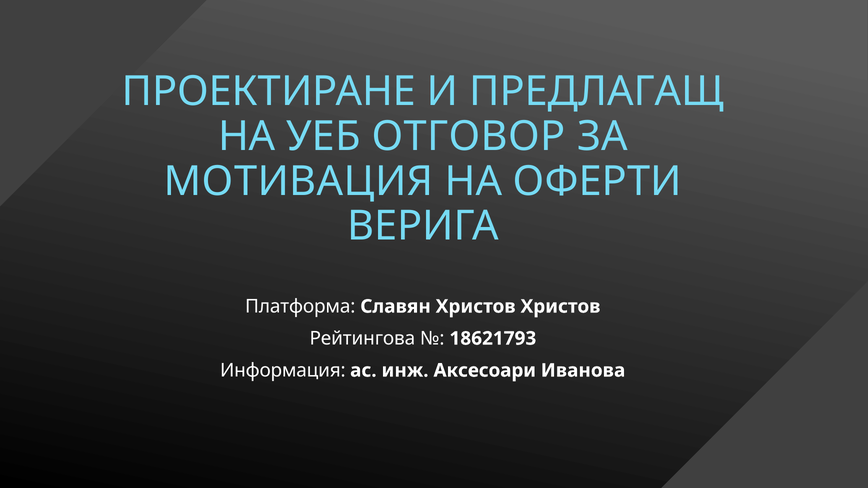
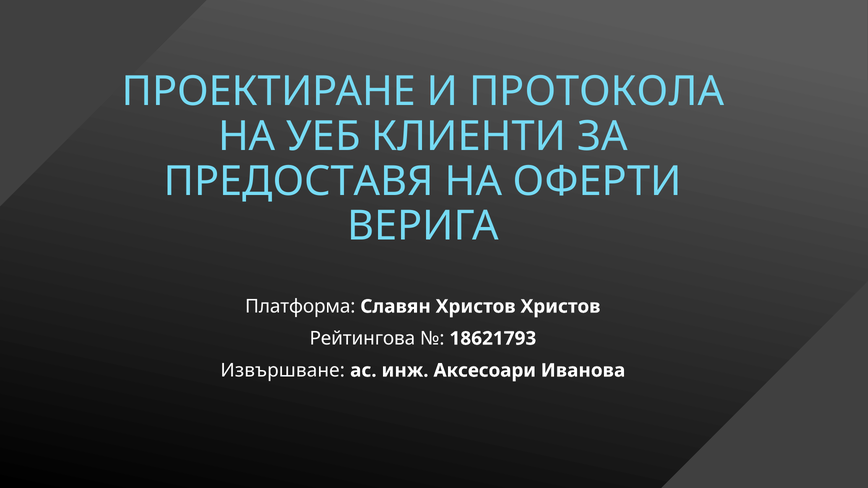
ПРЕДЛАГАЩ: ПРЕДЛАГАЩ -> ПРОТОКОЛА
ОТГОВОР: ОТГОВОР -> КЛИЕНТИ
МОТИВАЦИЯ: МОТИВАЦИЯ -> ПРЕДОСТАВЯ
Информация: Информация -> Извършване
